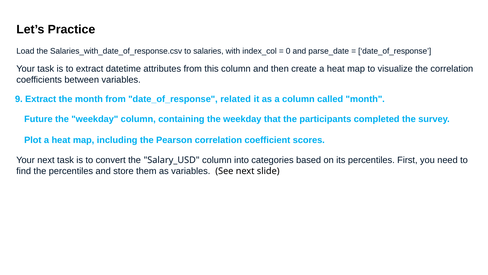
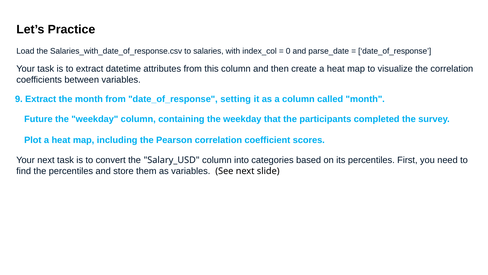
related: related -> setting
